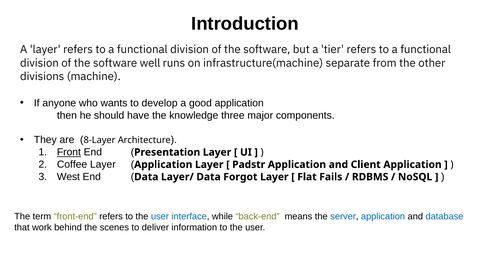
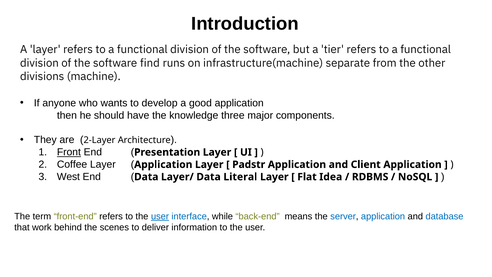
well: well -> find
8-Layer: 8-Layer -> 2-Layer
Forgot: Forgot -> Literal
Fails: Fails -> Idea
user at (160, 216) underline: none -> present
